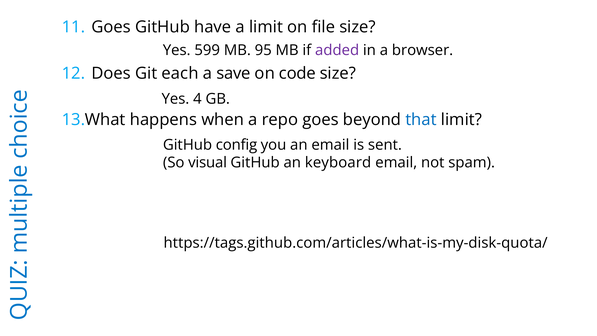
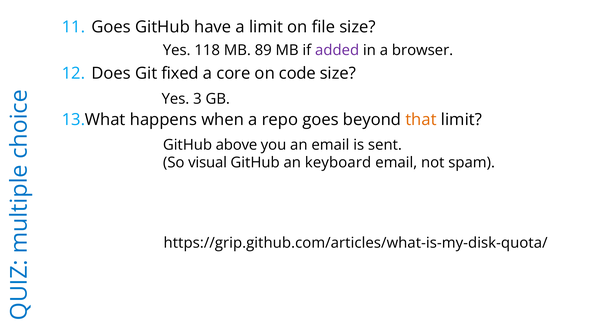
599: 599 -> 118
95: 95 -> 89
each: each -> fixed
save: save -> core
4: 4 -> 3
that colour: blue -> orange
config: config -> above
https://tags.github.com/articles/what-is-my-disk-quota/: https://tags.github.com/articles/what-is-my-disk-quota/ -> https://grip.github.com/articles/what-is-my-disk-quota/
